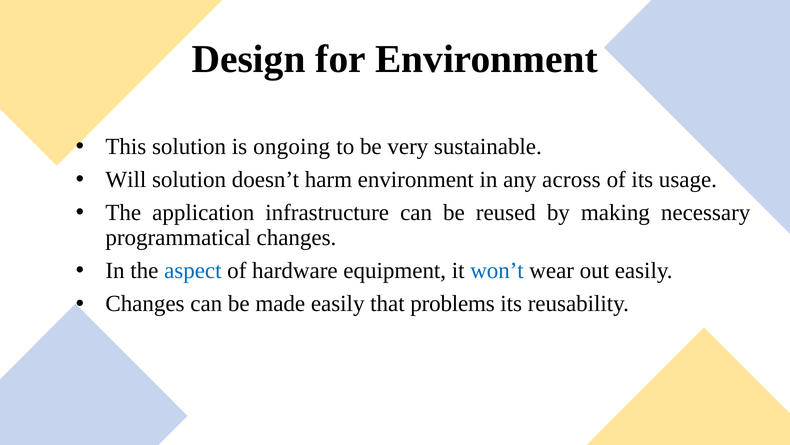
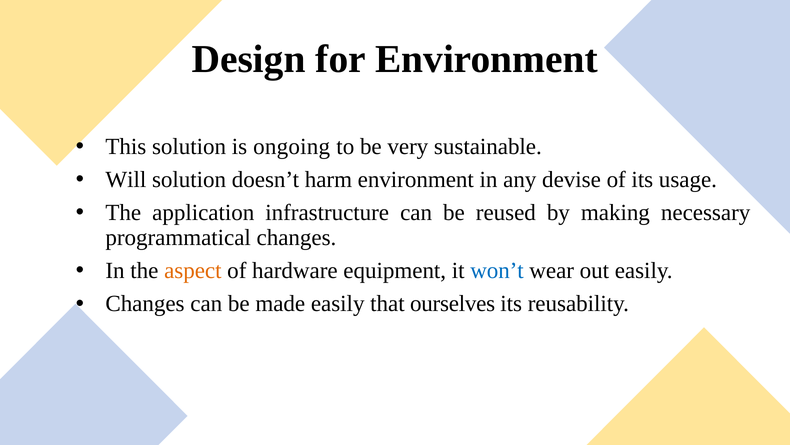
across: across -> devise
aspect colour: blue -> orange
problems: problems -> ourselves
